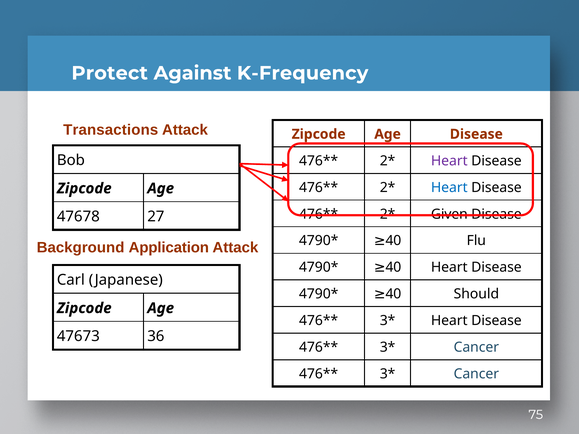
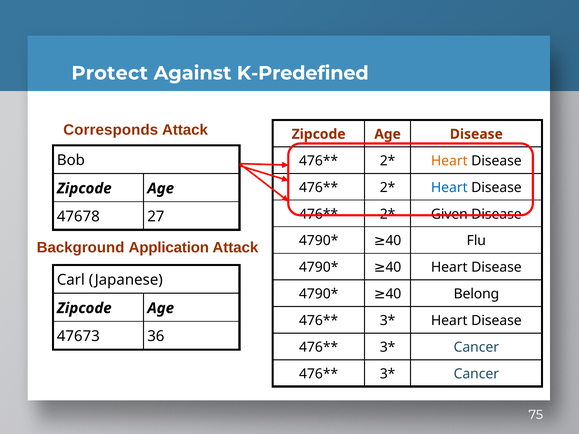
K-Frequency: K-Frequency -> K-Predefined
Transactions: Transactions -> Corresponds
Heart at (449, 161) colour: purple -> orange
Should: Should -> Belong
